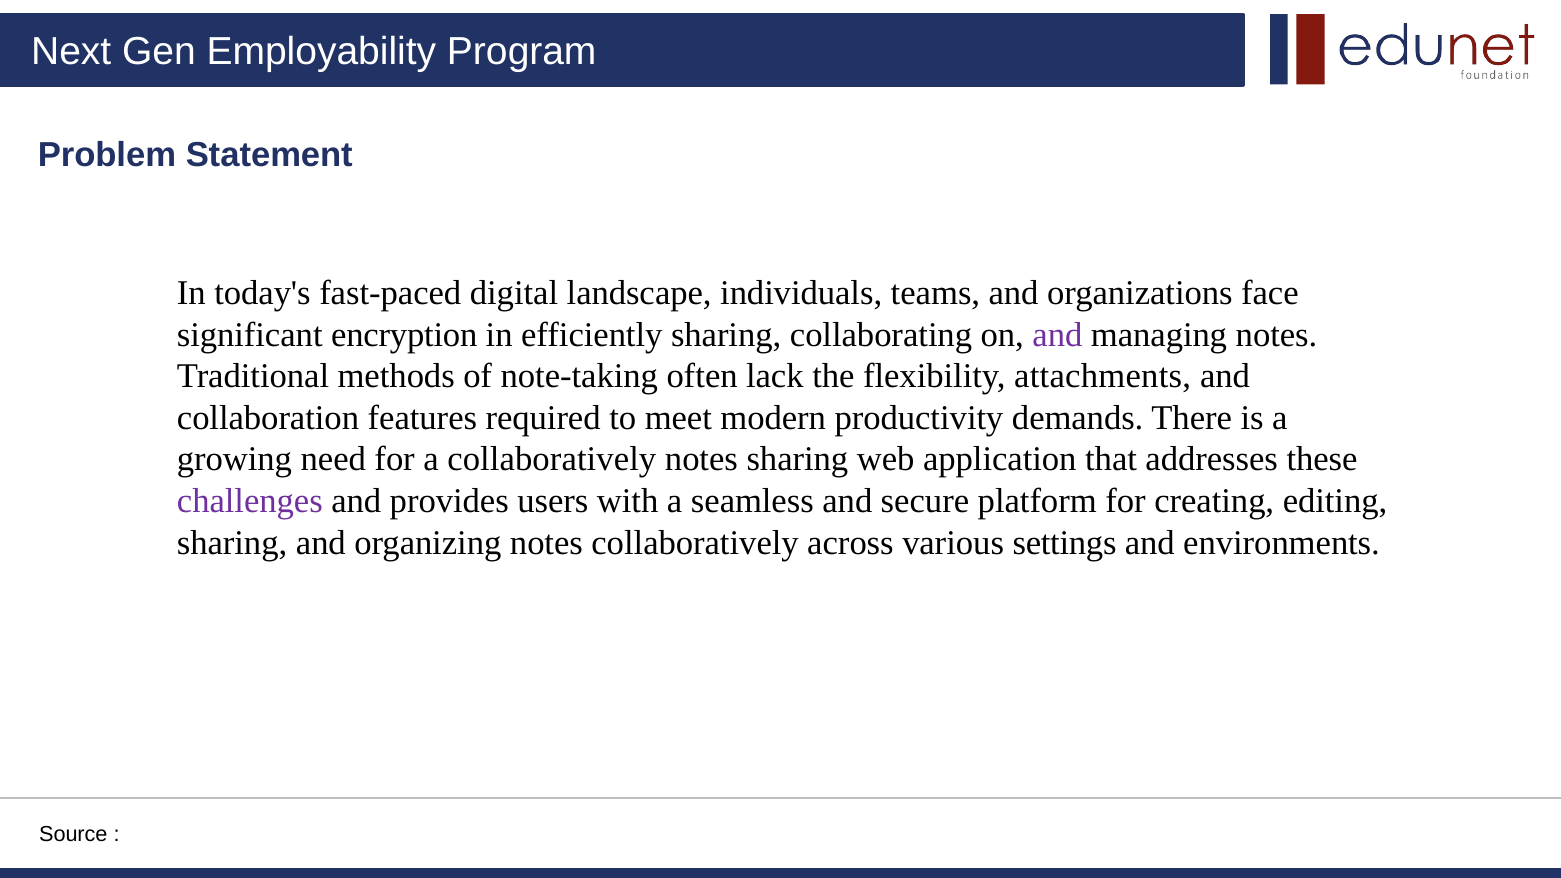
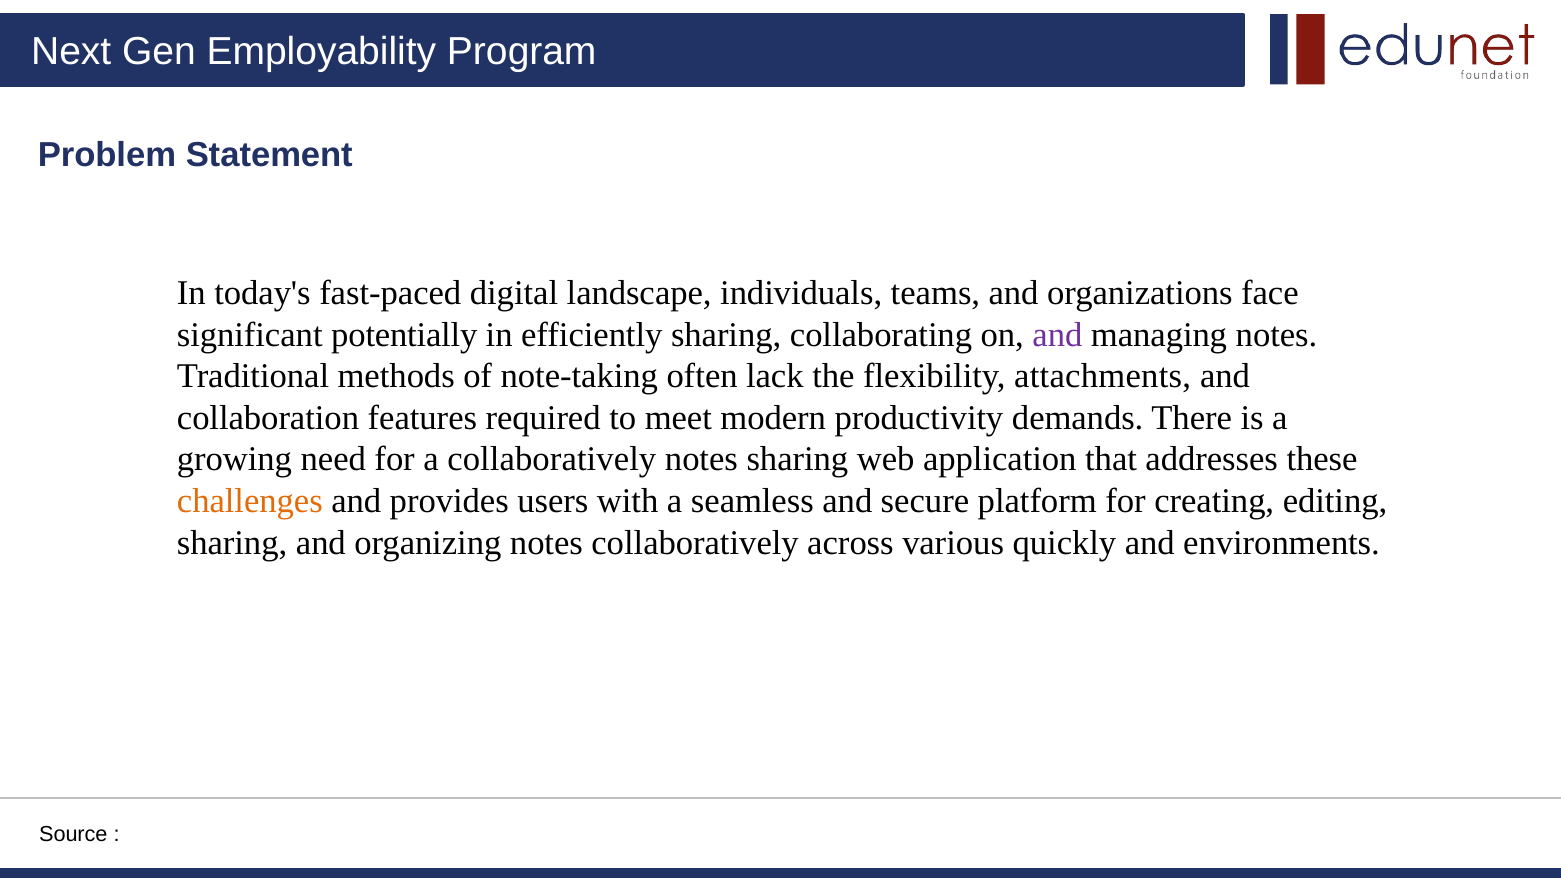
encryption: encryption -> potentially
challenges colour: purple -> orange
settings: settings -> quickly
